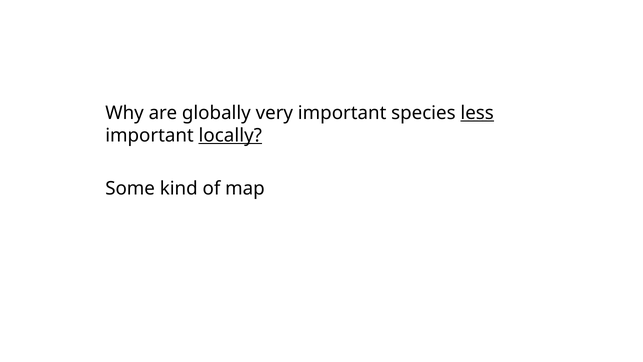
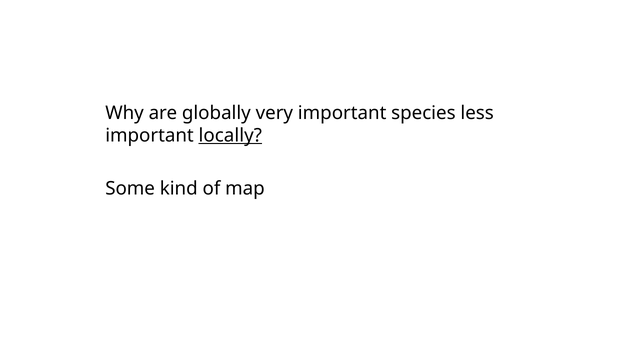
less underline: present -> none
